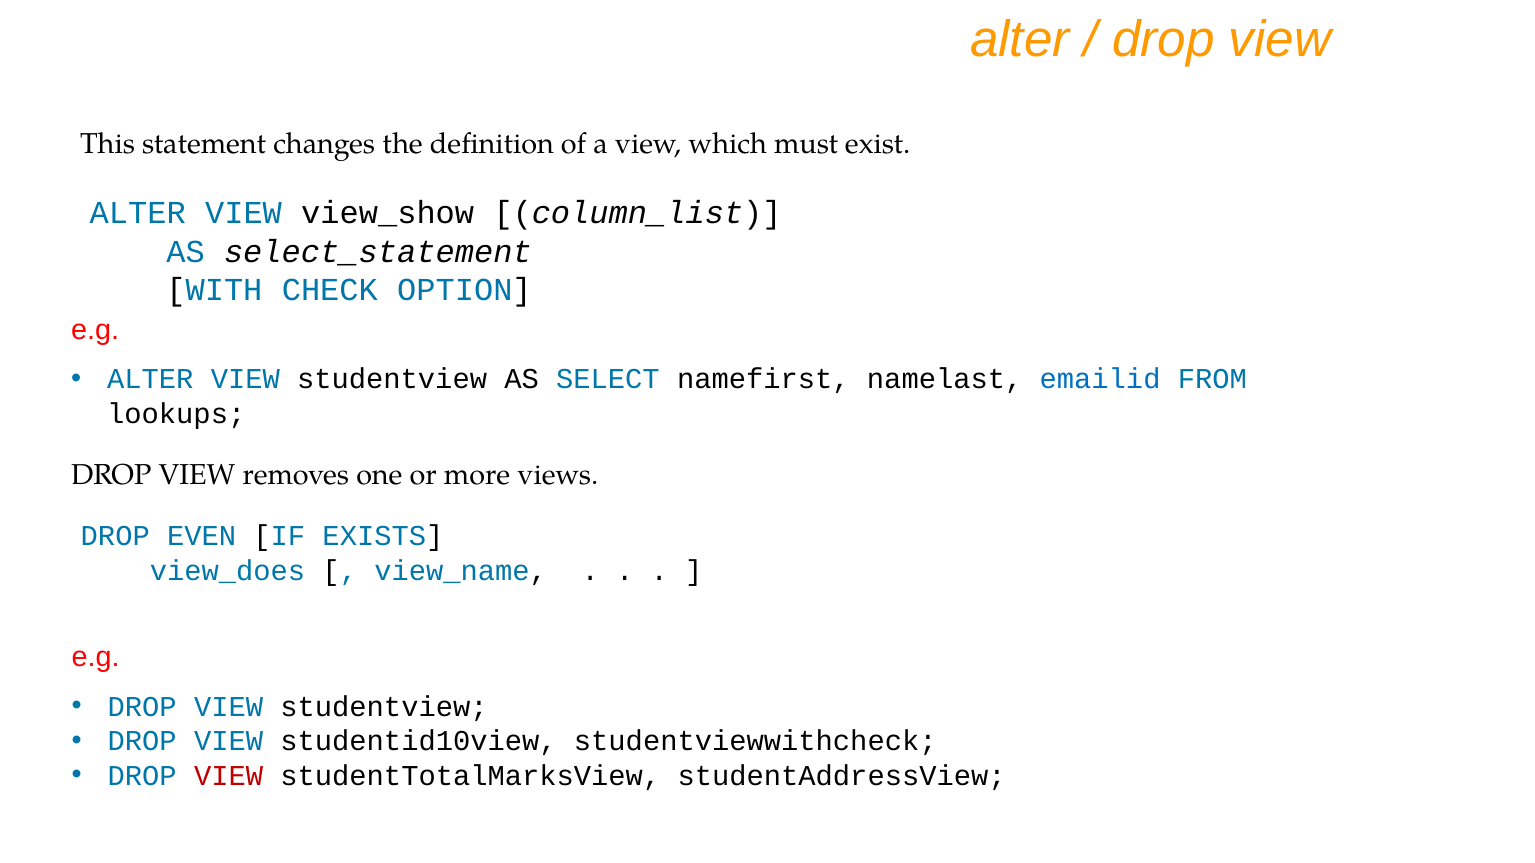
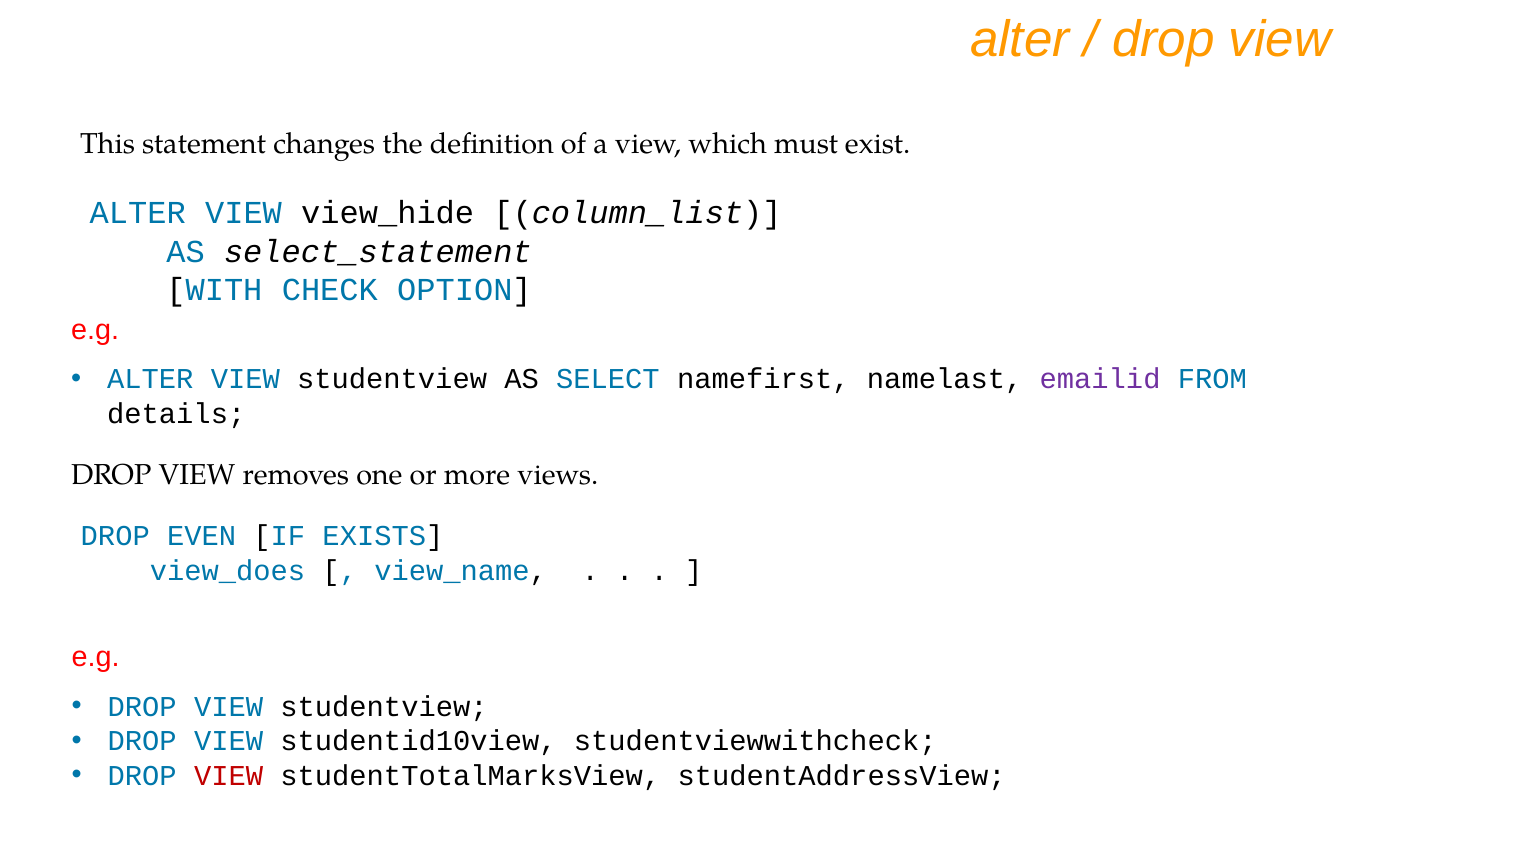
view_show: view_show -> view_hide
emailid colour: blue -> purple
lookups: lookups -> details
